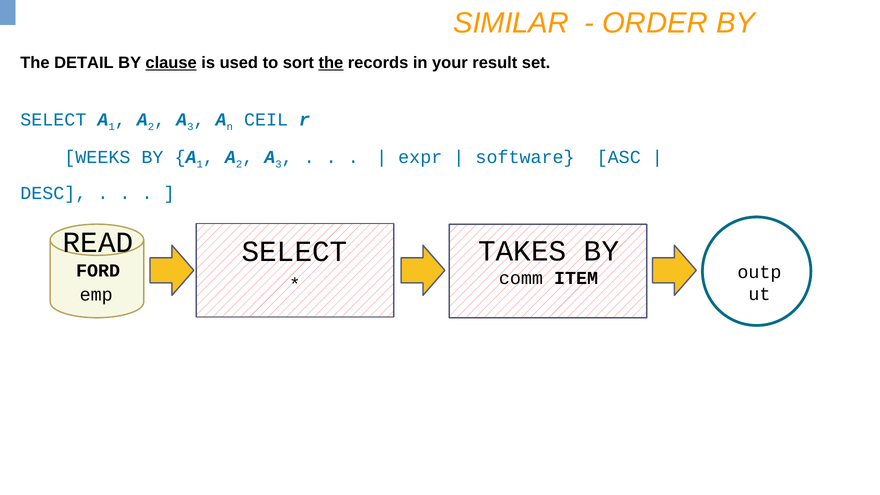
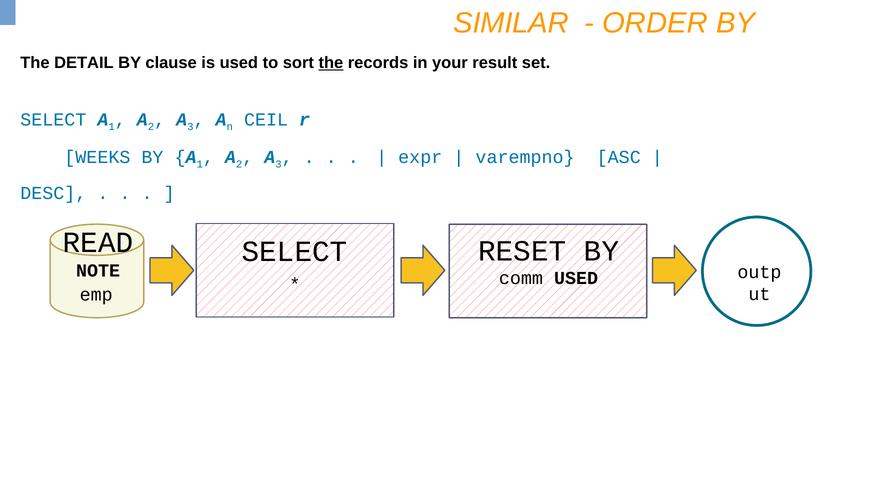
clause underline: present -> none
software: software -> varempno
TAKES: TAKES -> RESET
FORD: FORD -> NOTE
comm ITEM: ITEM -> USED
